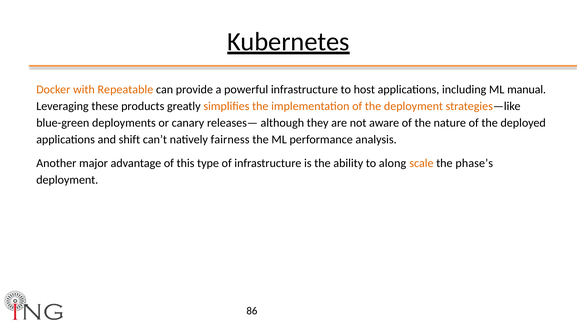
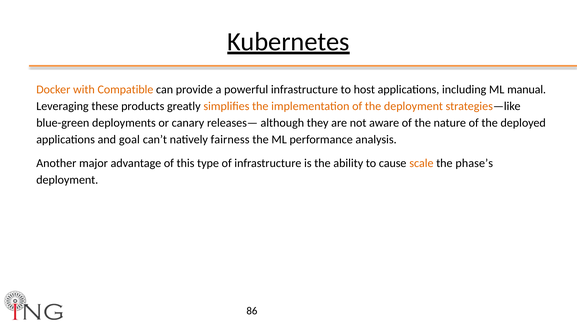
Repeatable: Repeatable -> Compatible
shift: shift -> goal
along: along -> cause
